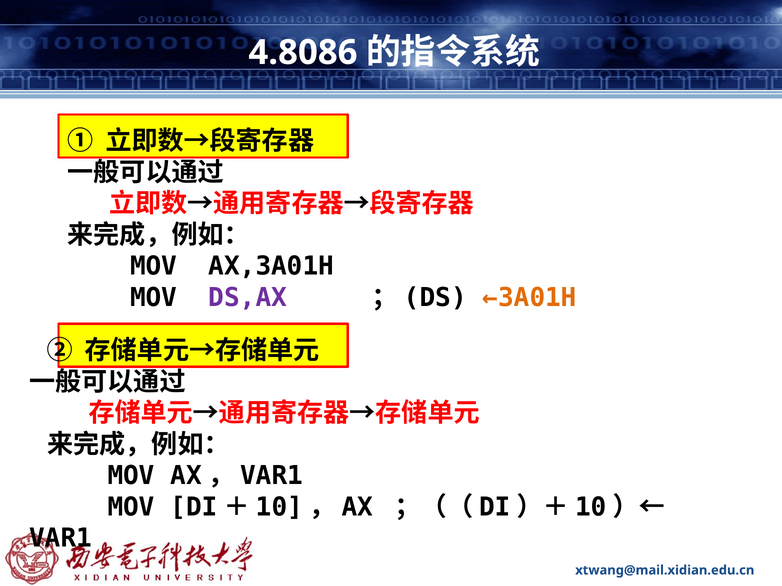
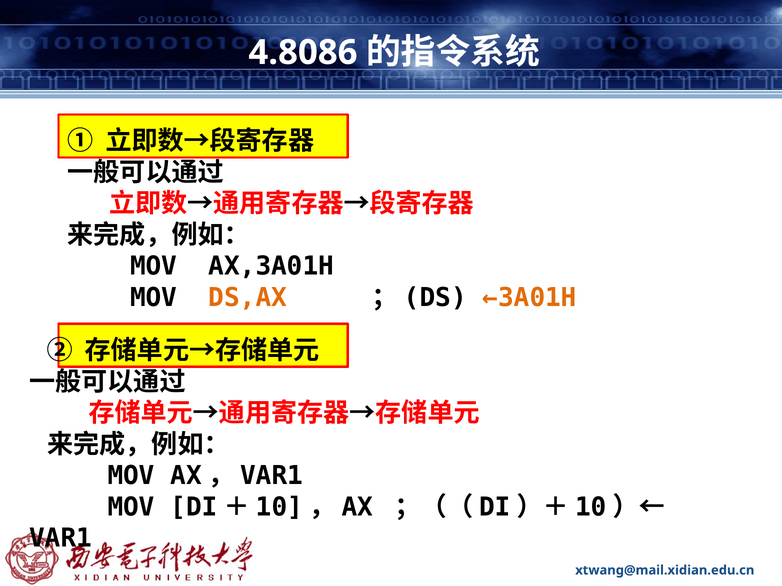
DS,AX colour: purple -> orange
